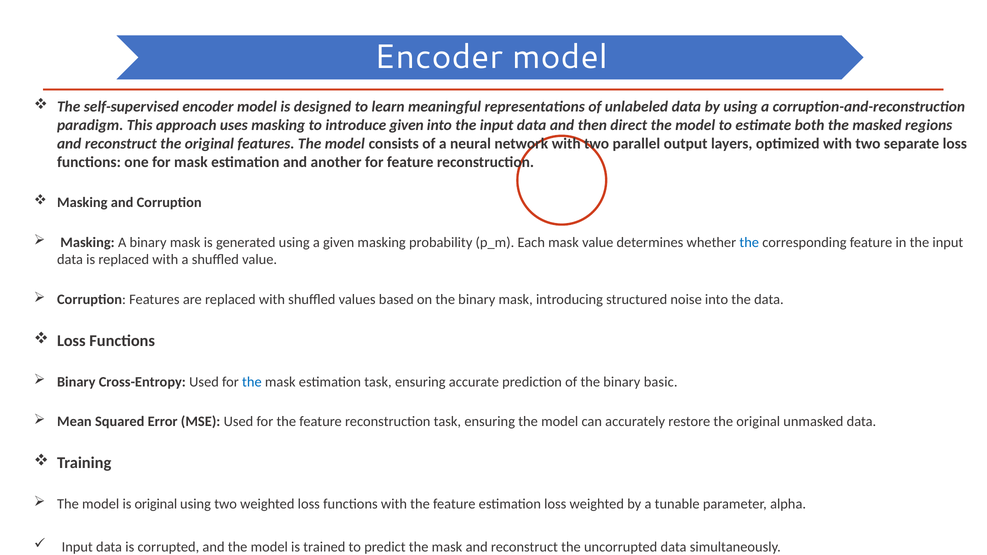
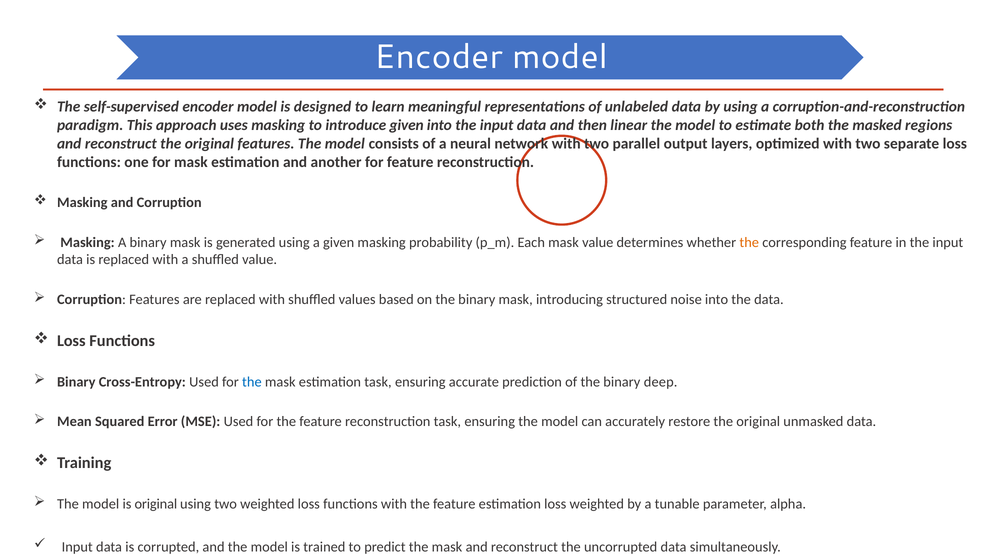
direct: direct -> linear
the at (749, 242) colour: blue -> orange
basic: basic -> deep
